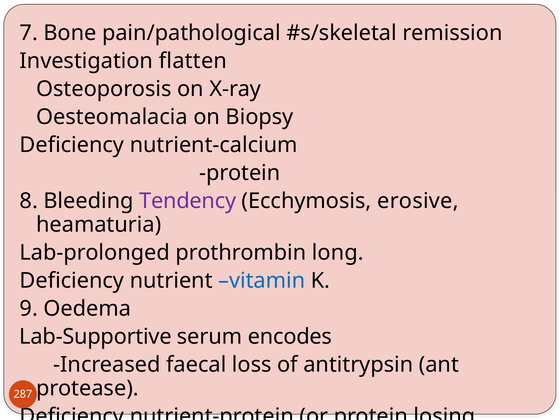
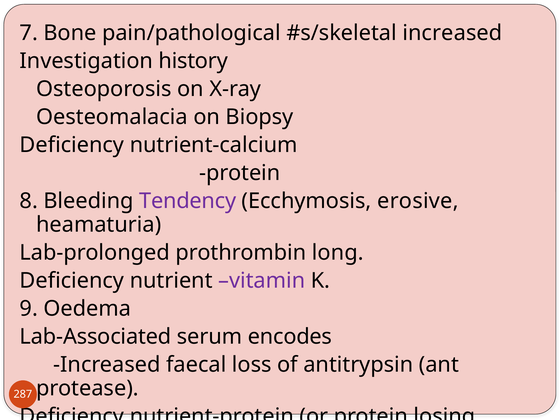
remission at (452, 33): remission -> increased
flatten: flatten -> history
vitamin colour: blue -> purple
Lab-Supportive: Lab-Supportive -> Lab-Associated
